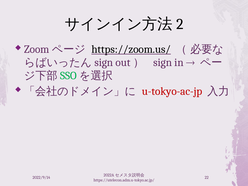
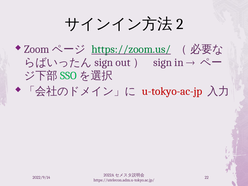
https://zoom.us/ colour: black -> green
